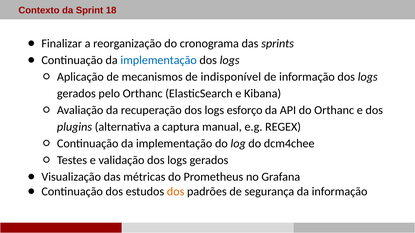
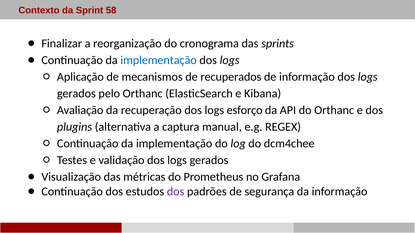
18: 18 -> 58
indisponível: indisponível -> recuperados
dos at (176, 192) colour: orange -> purple
